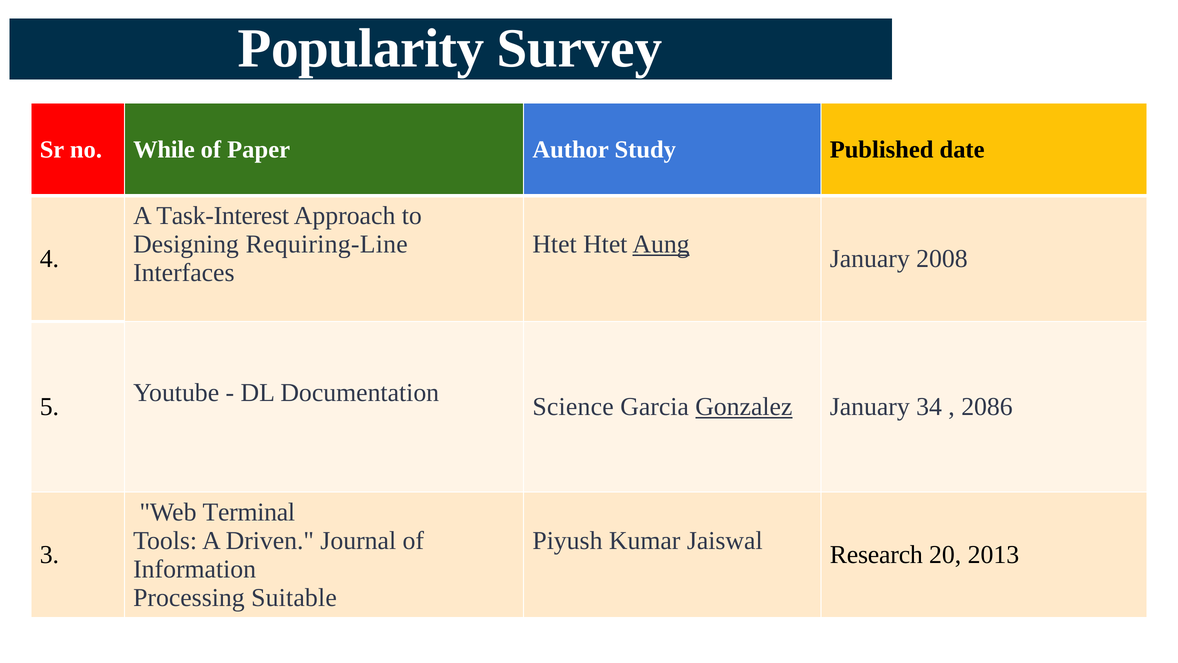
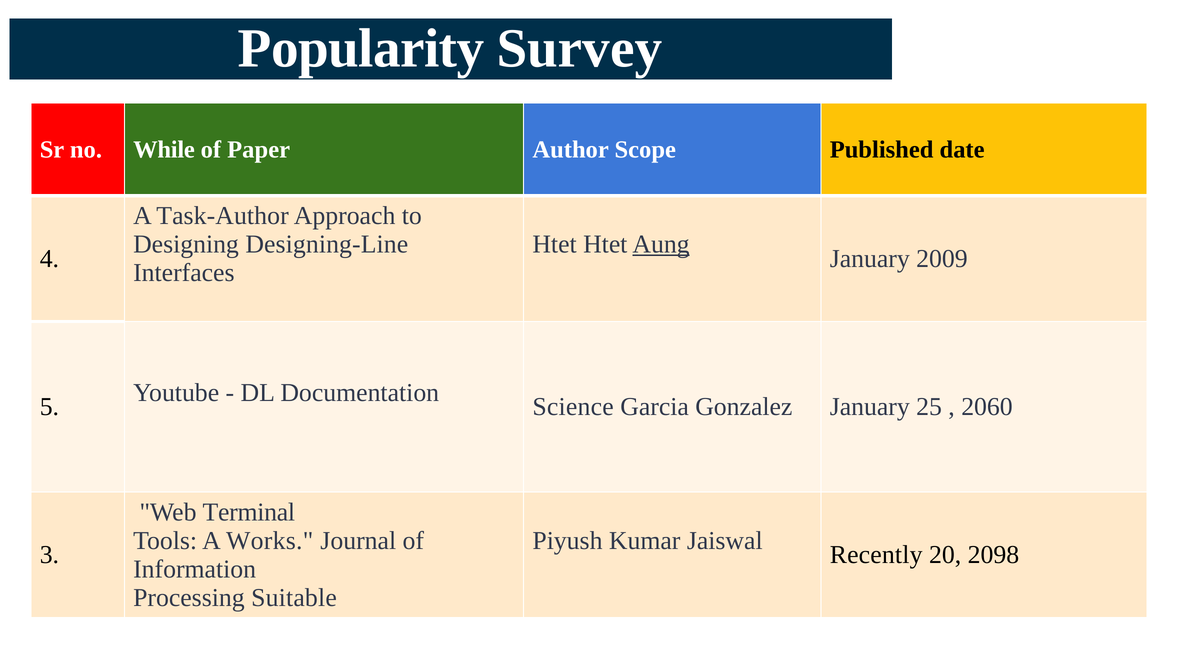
Study: Study -> Scope
Task-Interest: Task-Interest -> Task-Author
Requiring-Line: Requiring-Line -> Designing-Line
2008: 2008 -> 2009
Gonzalez underline: present -> none
34: 34 -> 25
2086: 2086 -> 2060
Driven: Driven -> Works
Research: Research -> Recently
2013: 2013 -> 2098
